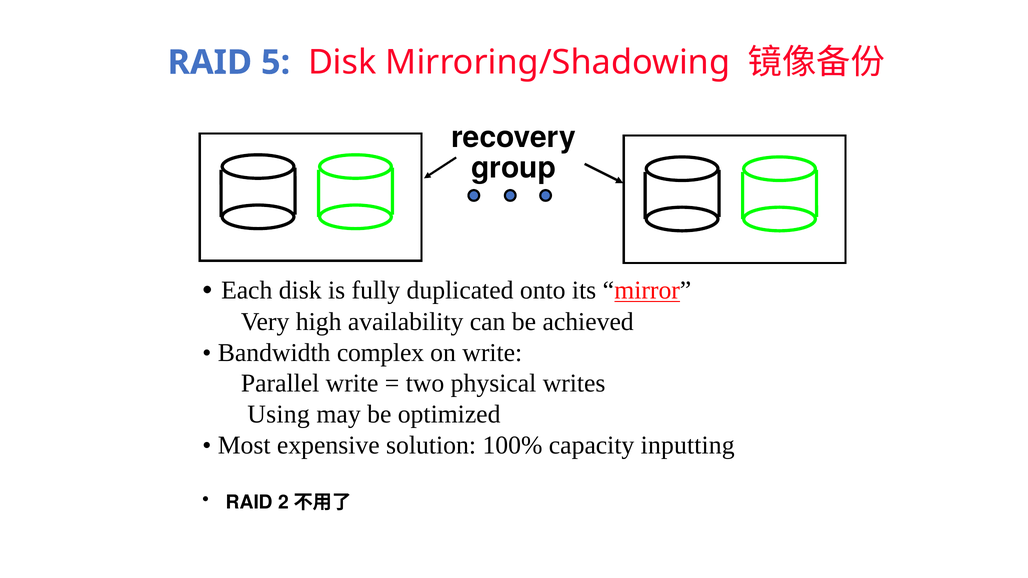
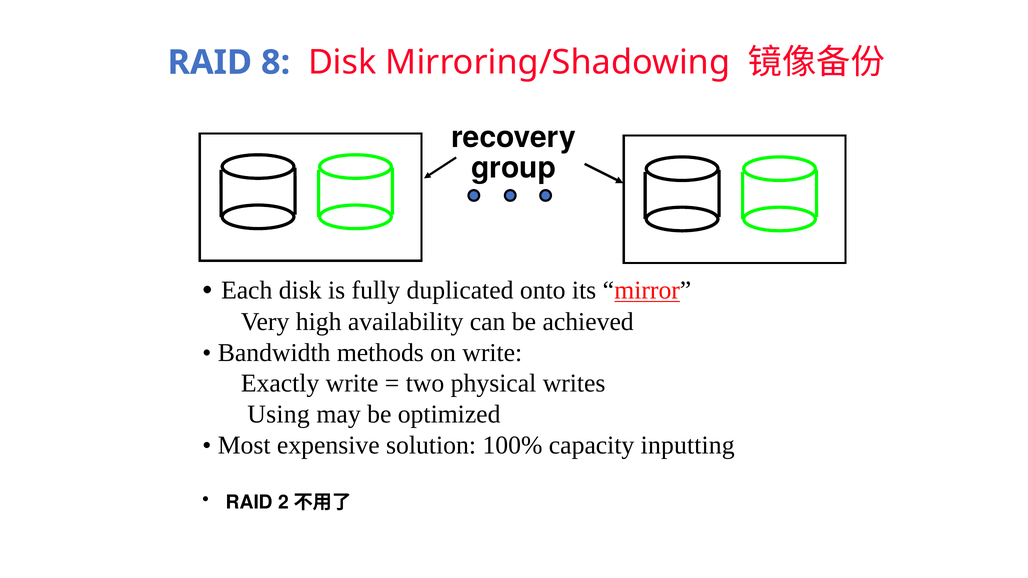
5: 5 -> 8
complex: complex -> methods
Parallel: Parallel -> Exactly
